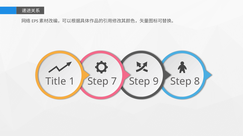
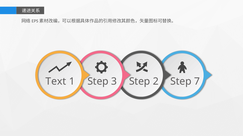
Title: Title -> Text
7: 7 -> 3
9: 9 -> 2
8: 8 -> 7
